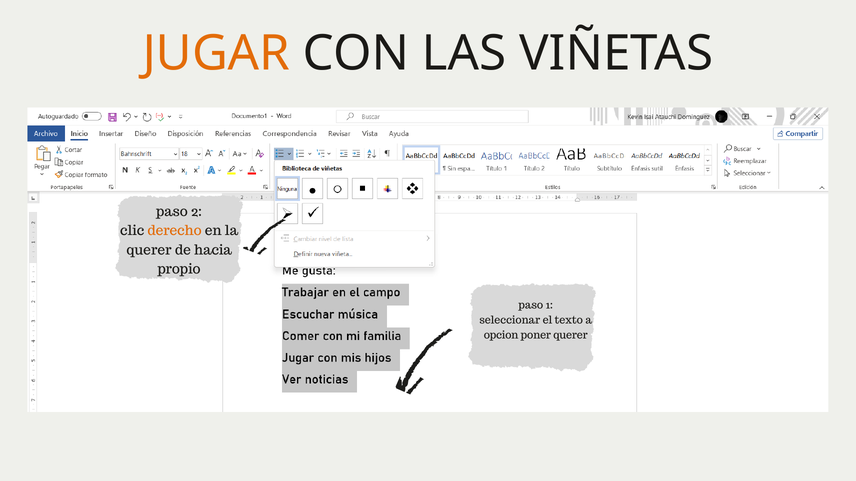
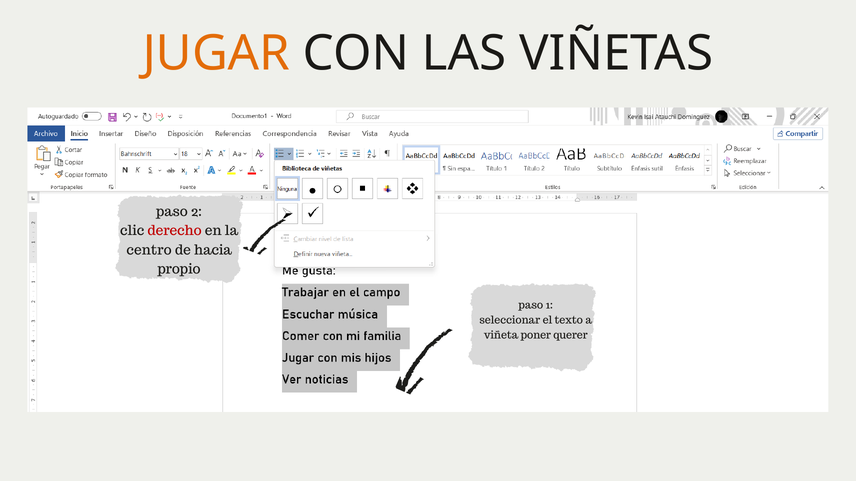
derecho colour: orange -> red
querer at (149, 250): querer -> centro
opcion: opcion -> viñeta
